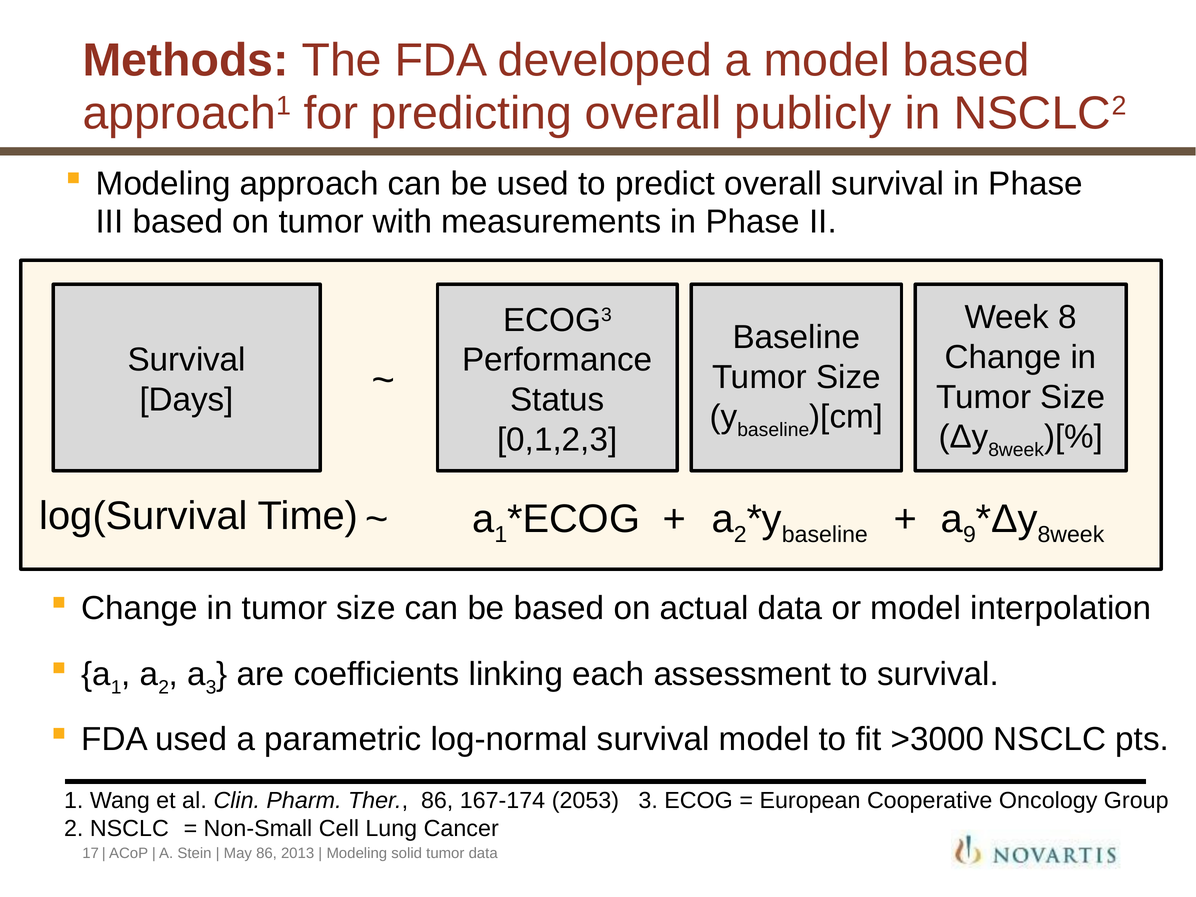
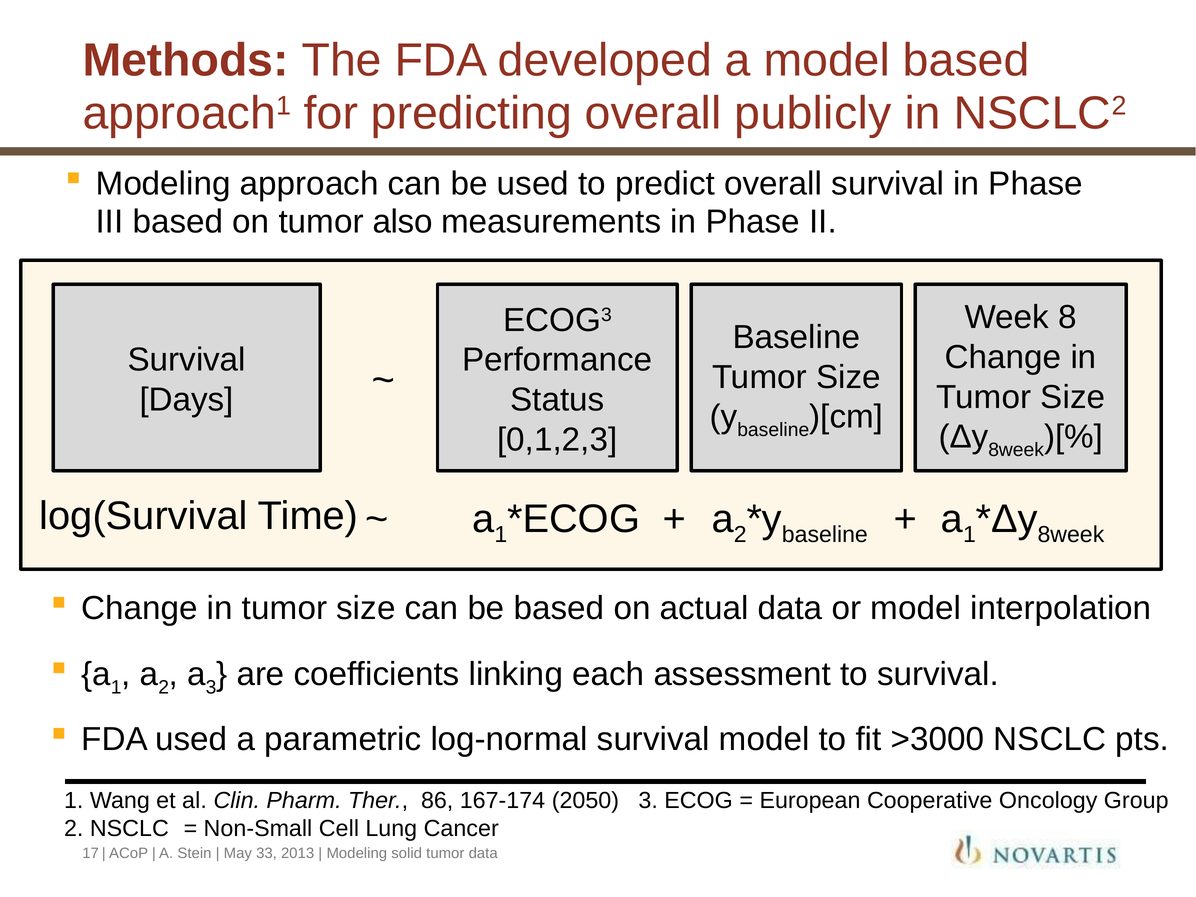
with: with -> also
baseline a 9: 9 -> 1
2053: 2053 -> 2050
May 86: 86 -> 33
